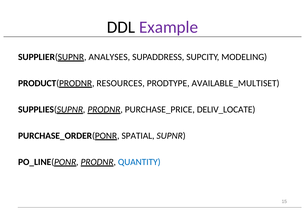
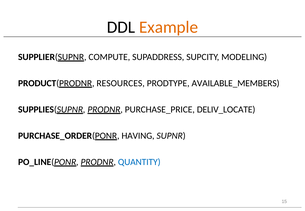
Example colour: purple -> orange
ANALYSES: ANALYSES -> COMPUTE
AVAILABLE_MULTISET: AVAILABLE_MULTISET -> AVAILABLE_MEMBERS
SPATIAL: SPATIAL -> HAVING
